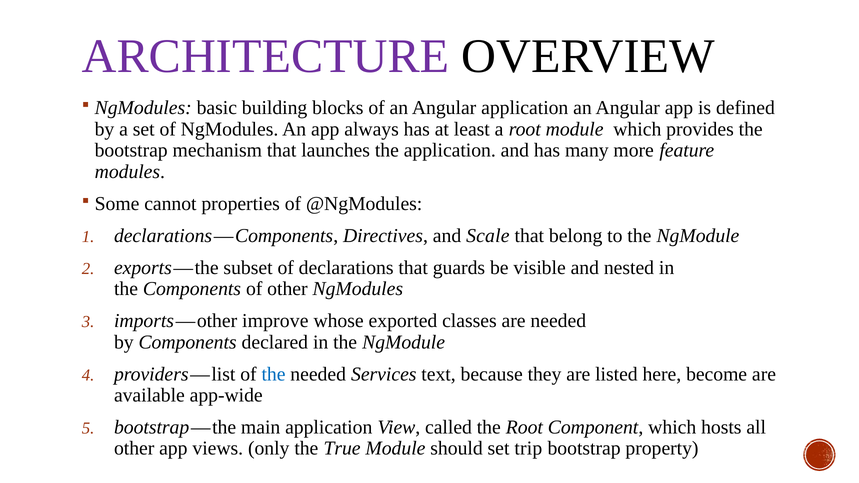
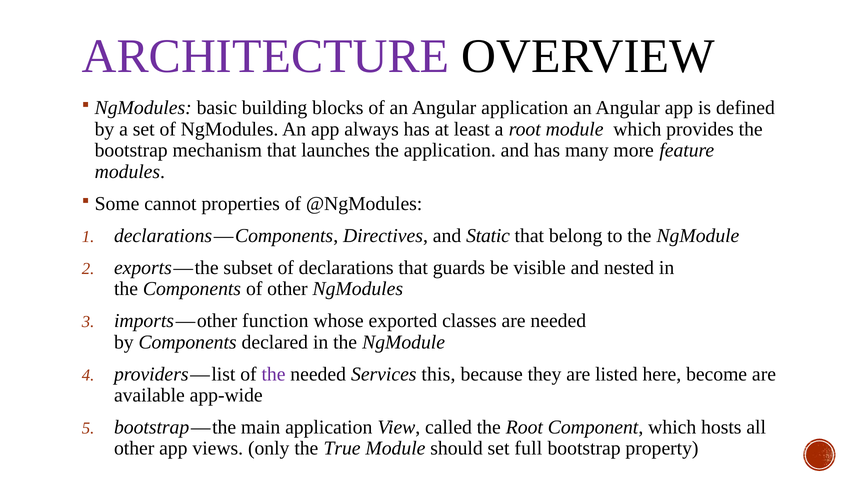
Scale: Scale -> Static
improve: improve -> function
the at (273, 374) colour: blue -> purple
text: text -> this
trip: trip -> full
